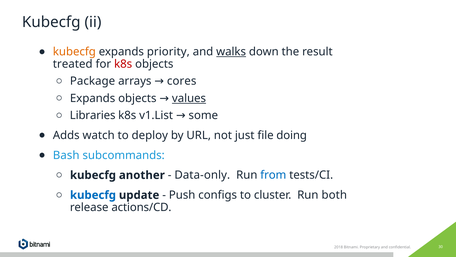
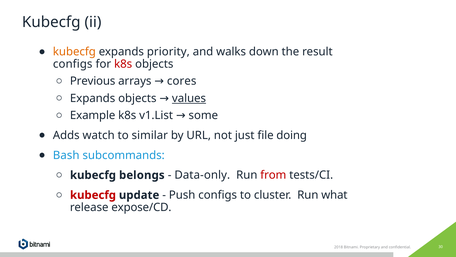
walks underline: present -> none
treated at (73, 64): treated -> configs
Package: Package -> Previous
Libraries: Libraries -> Example
deploy: deploy -> similar
another: another -> belongs
from colour: blue -> red
kubecfg at (93, 195) colour: blue -> red
both: both -> what
actions/CD: actions/CD -> expose/CD
